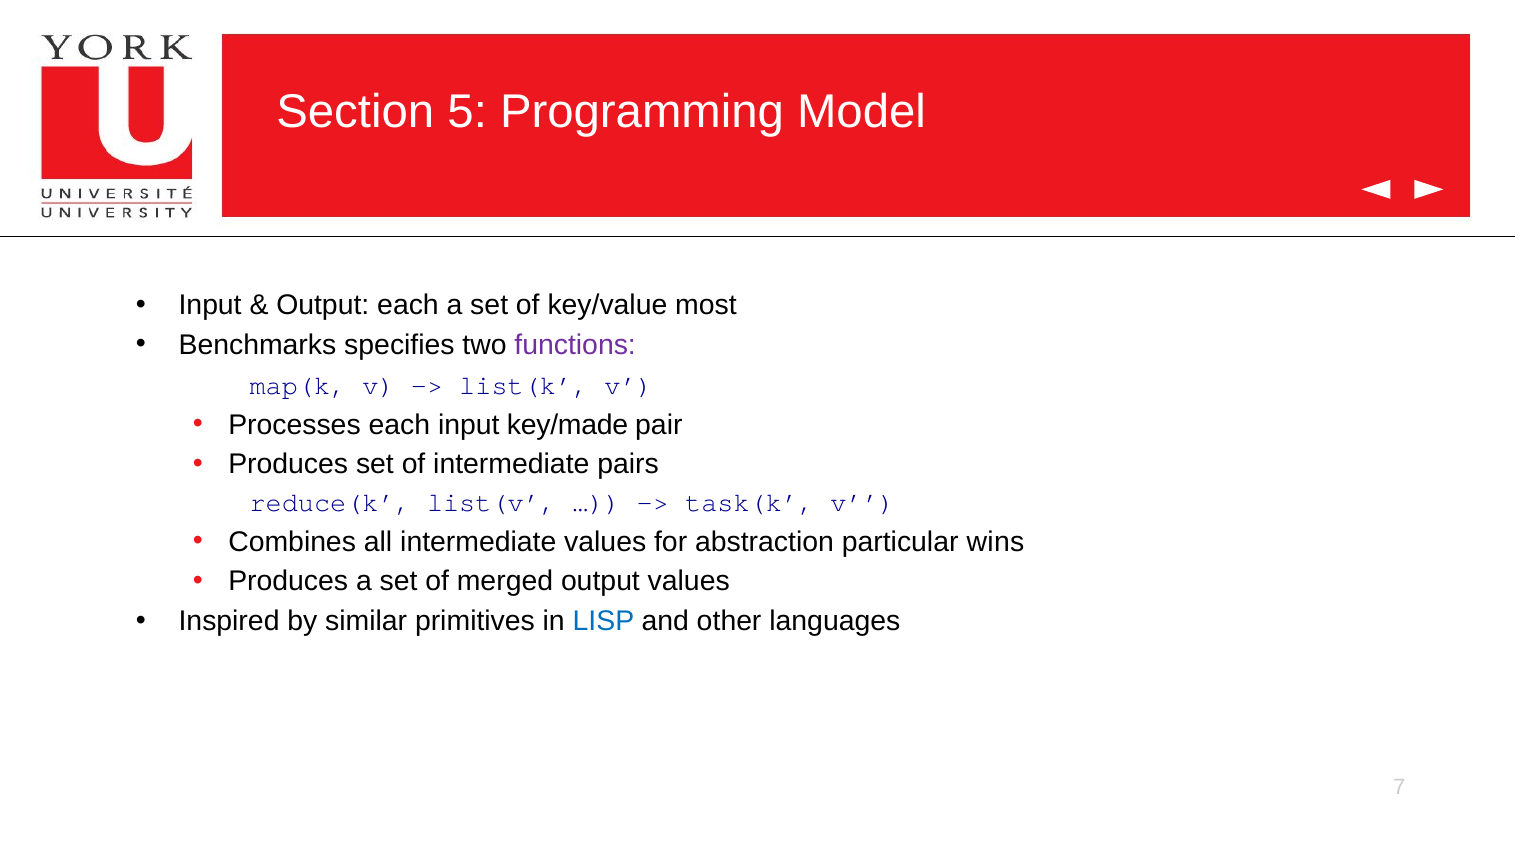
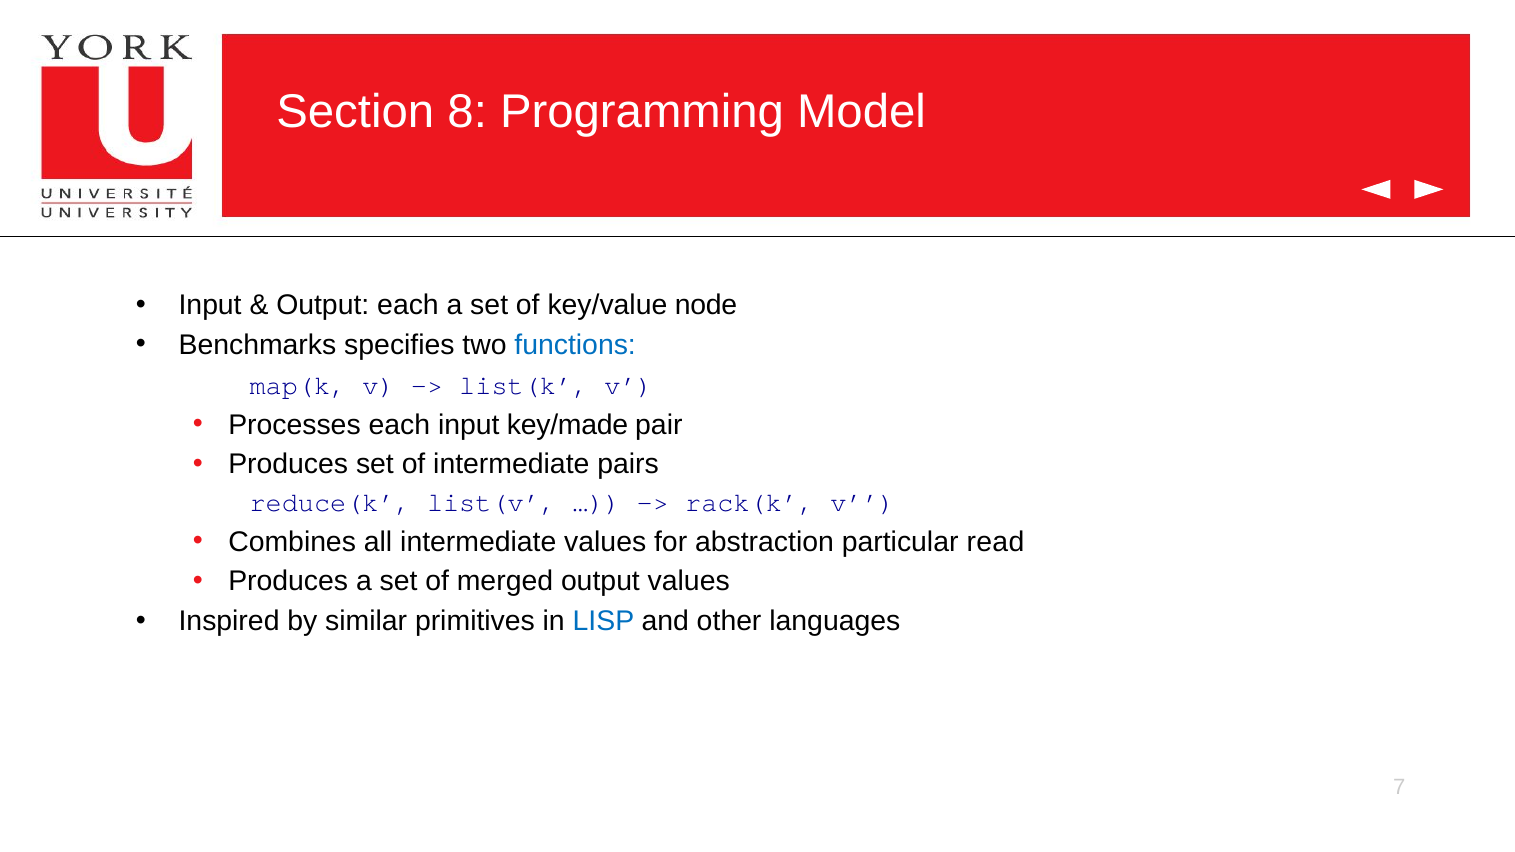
5: 5 -> 8
most: most -> node
functions colour: purple -> blue
task(k: task(k -> rack(k
wins: wins -> read
